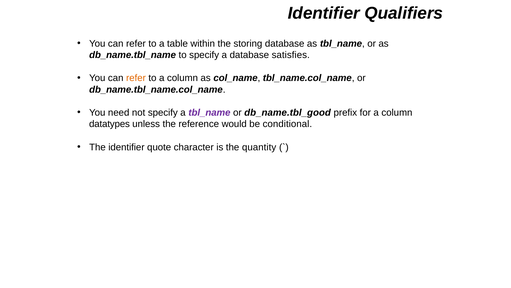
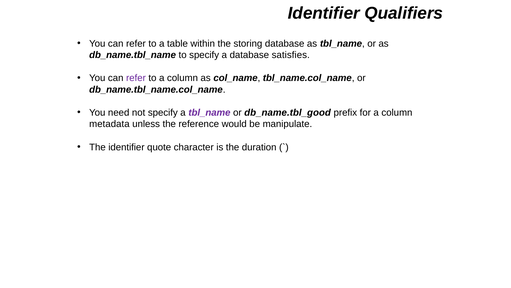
refer at (136, 78) colour: orange -> purple
datatypes: datatypes -> metadata
conditional: conditional -> manipulate
quantity: quantity -> duration
